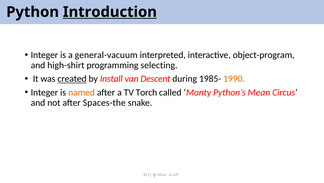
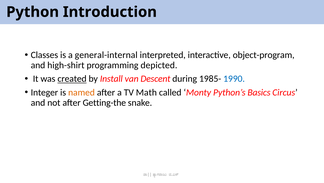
Introduction underline: present -> none
Integer at (44, 55): Integer -> Classes
general-vacuum: general-vacuum -> general-internal
selecting: selecting -> depicted
1990 colour: orange -> blue
Torch: Torch -> Math
Mean: Mean -> Basics
Spaces-the: Spaces-the -> Getting-the
